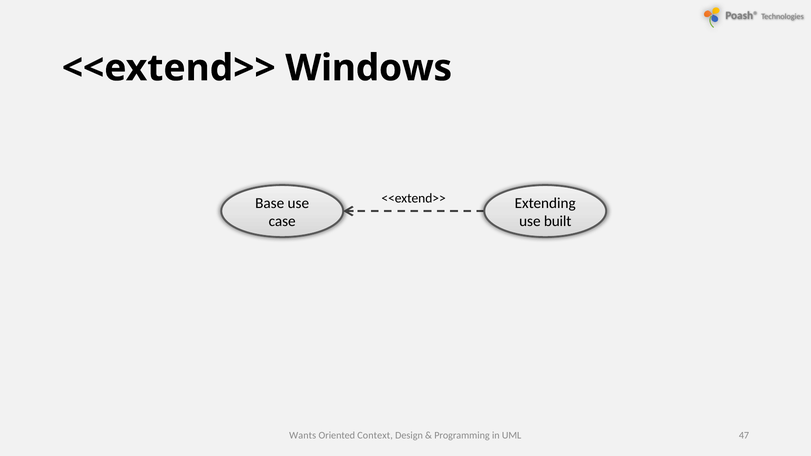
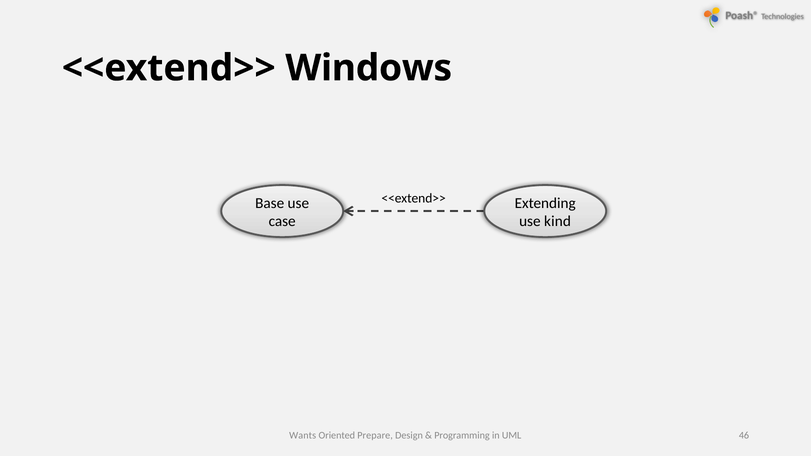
built: built -> kind
Context: Context -> Prepare
47: 47 -> 46
